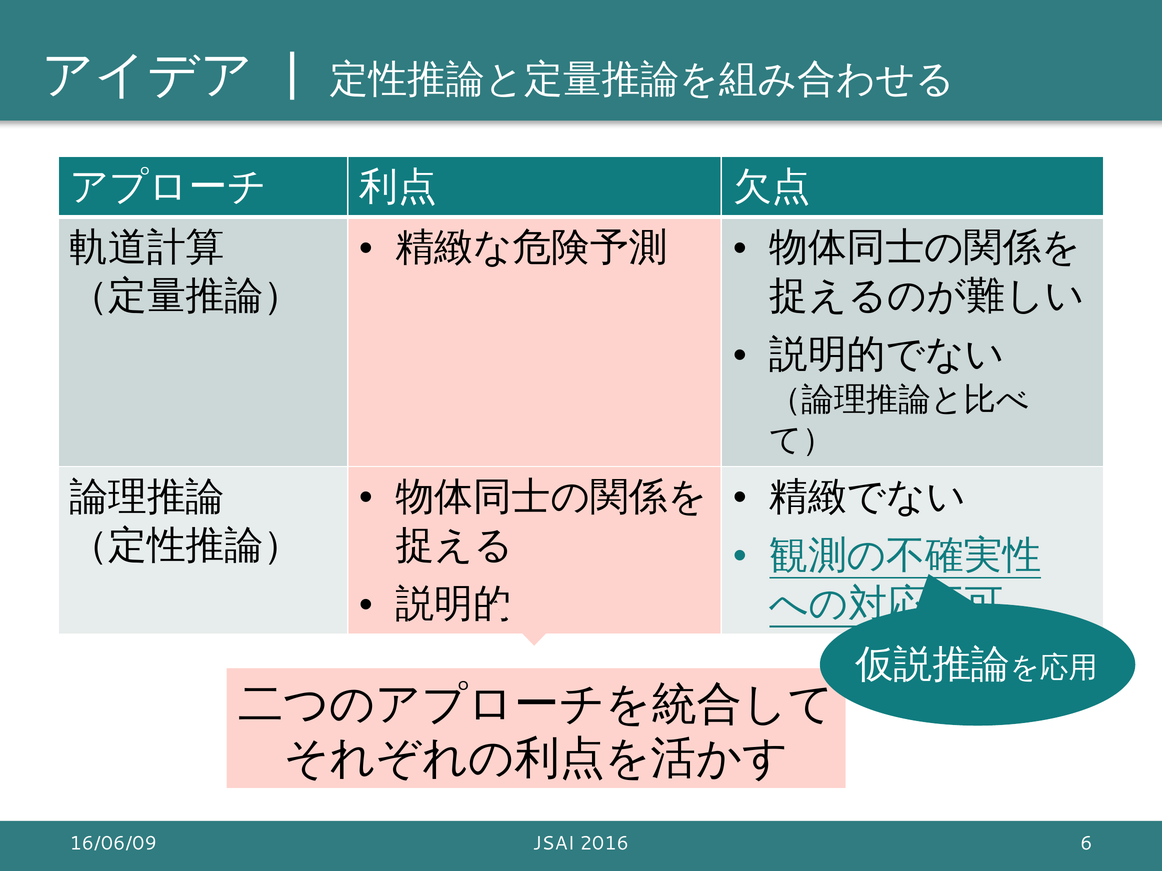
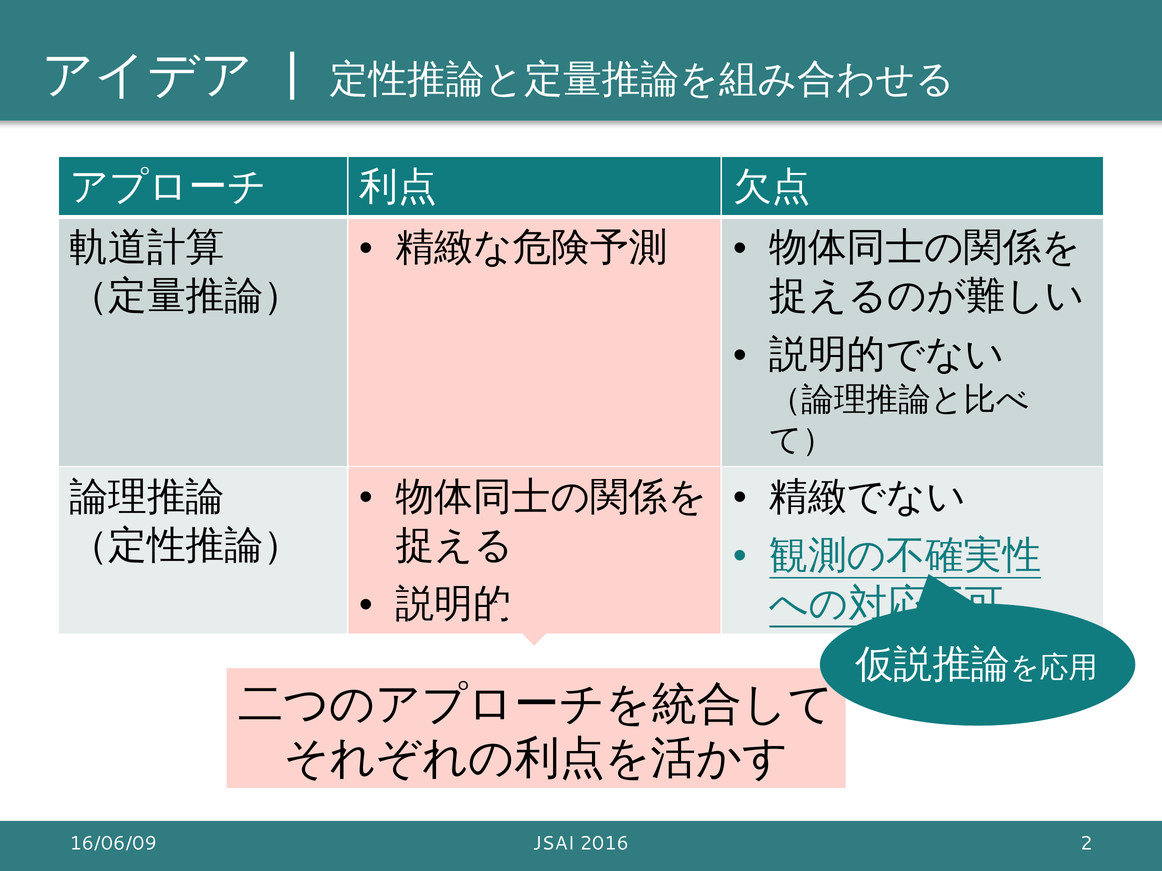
6: 6 -> 2
